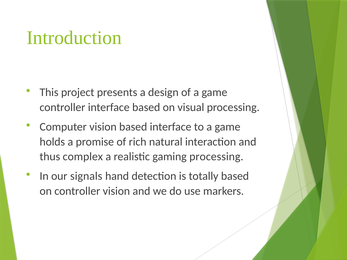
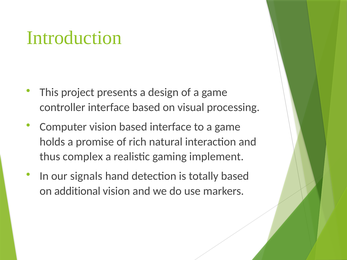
gaming processing: processing -> implement
on controller: controller -> additional
